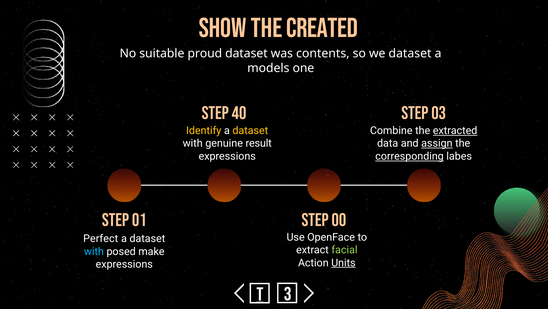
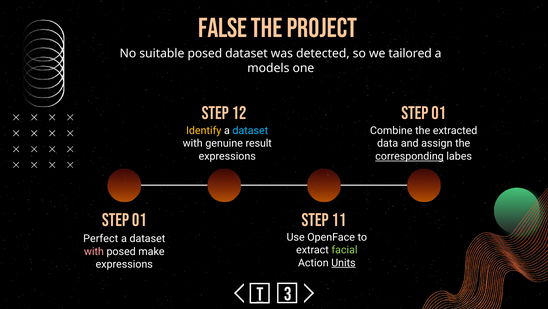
Show: Show -> False
created: created -> project
suitable proud: proud -> posed
contents: contents -> detected
we dataset: dataset -> tailored
40: 40 -> 12
03 at (439, 113): 03 -> 01
dataset at (250, 130) colour: yellow -> light blue
extracted underline: present -> none
assign underline: present -> none
00: 00 -> 11
with at (94, 251) colour: light blue -> pink
